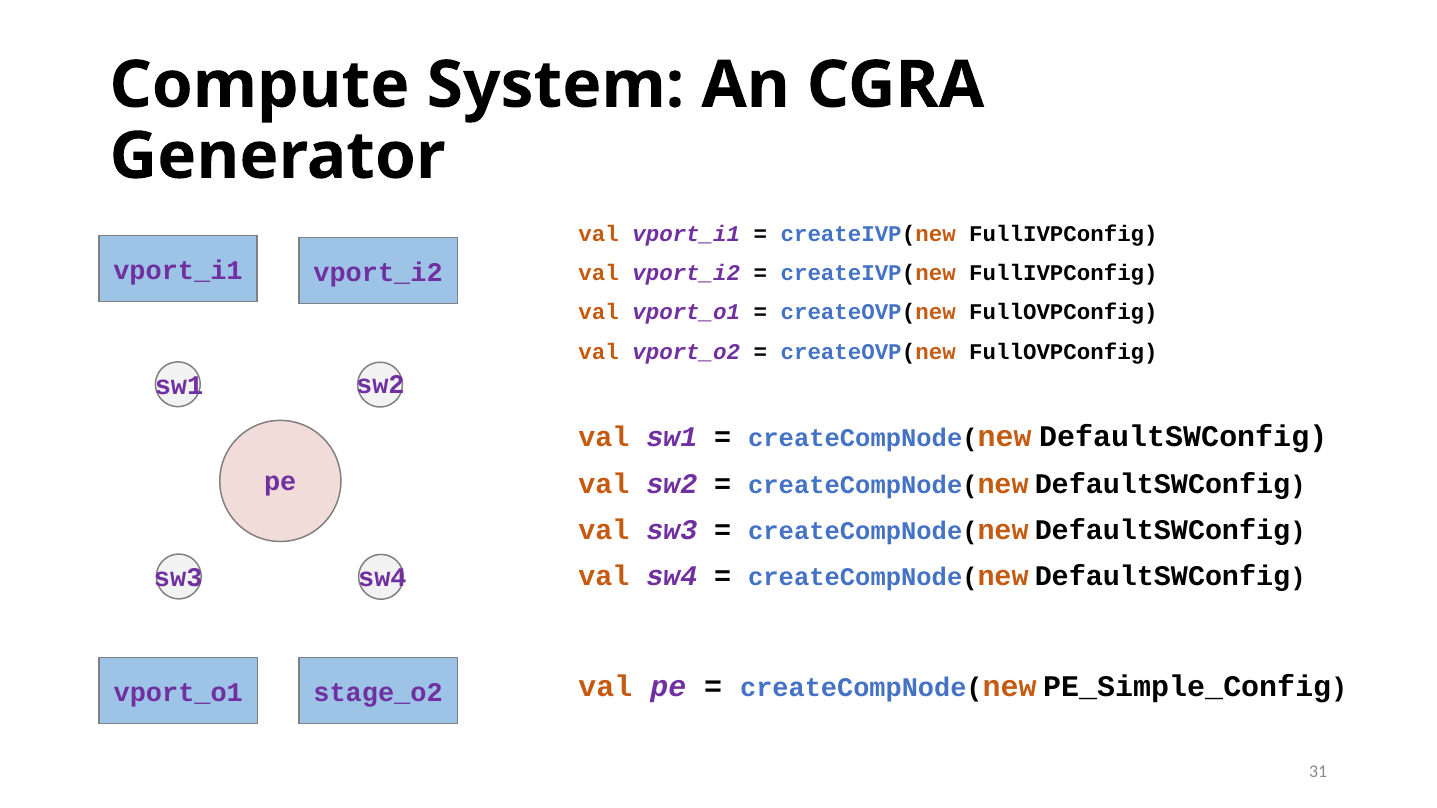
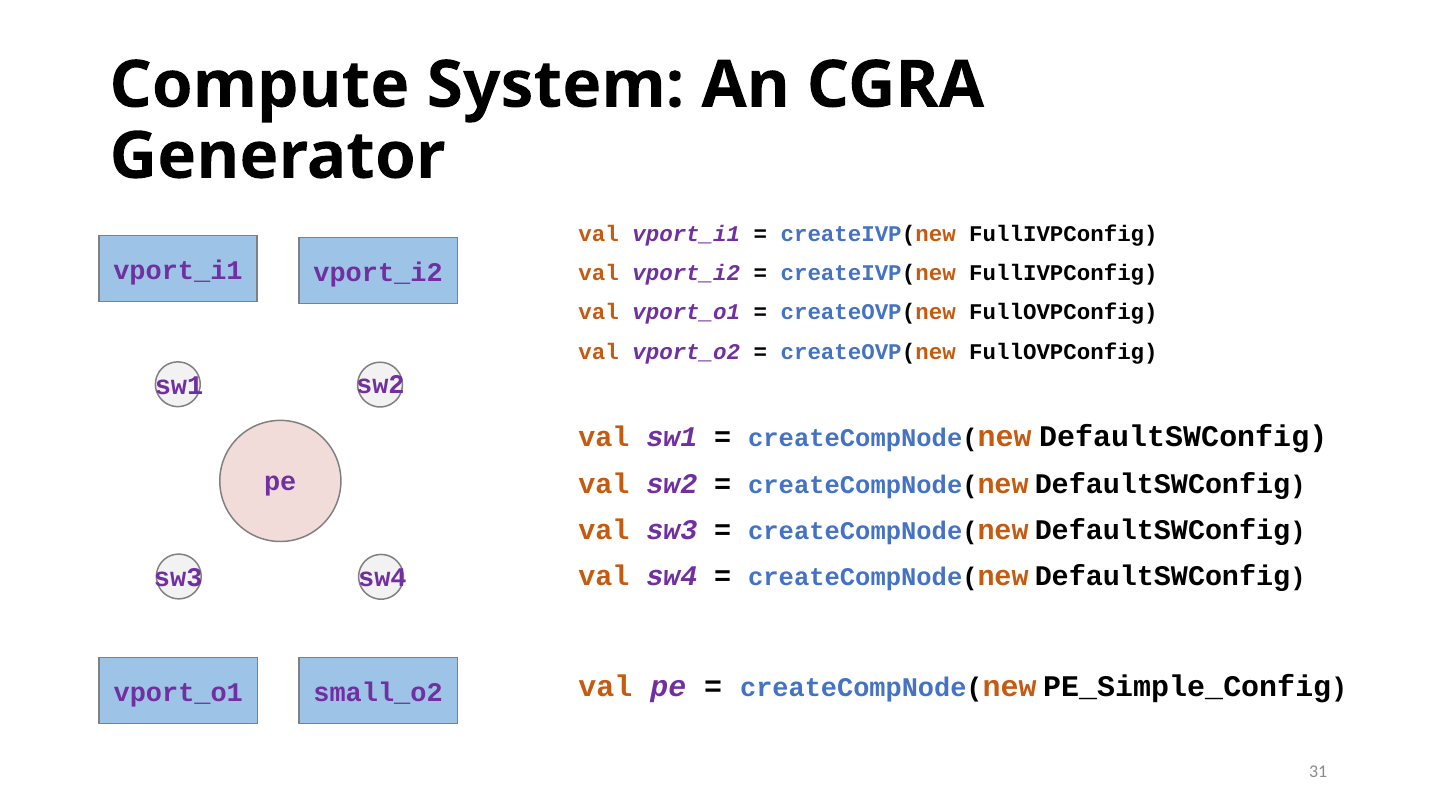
stage_o2: stage_o2 -> small_o2
